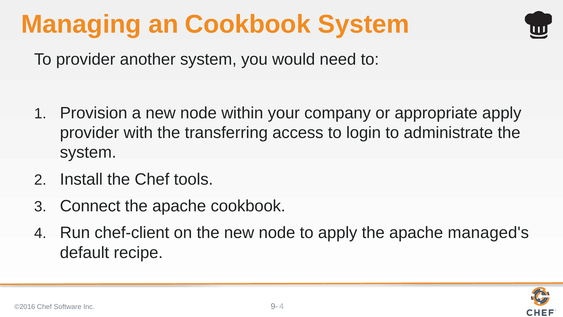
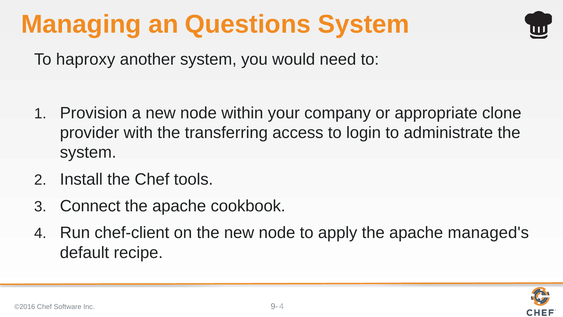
an Cookbook: Cookbook -> Questions
To provider: provider -> haproxy
appropriate apply: apply -> clone
